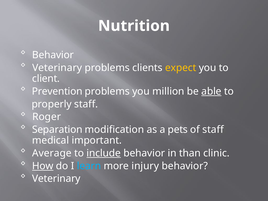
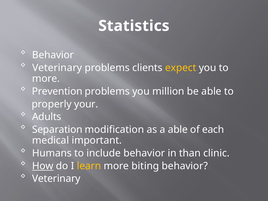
Nutrition: Nutrition -> Statistics
client at (46, 79): client -> more
able at (211, 91) underline: present -> none
properly staff: staff -> your
Roger: Roger -> Adults
a pets: pets -> able
of staff: staff -> each
Average: Average -> Humans
include underline: present -> none
learn colour: light blue -> yellow
injury: injury -> biting
